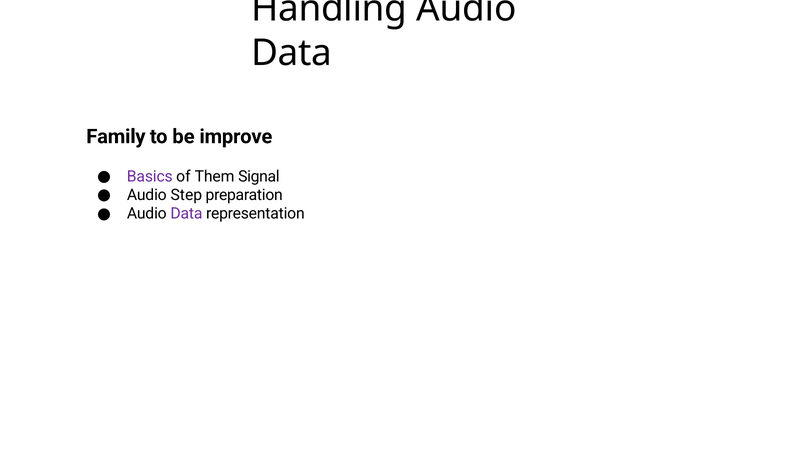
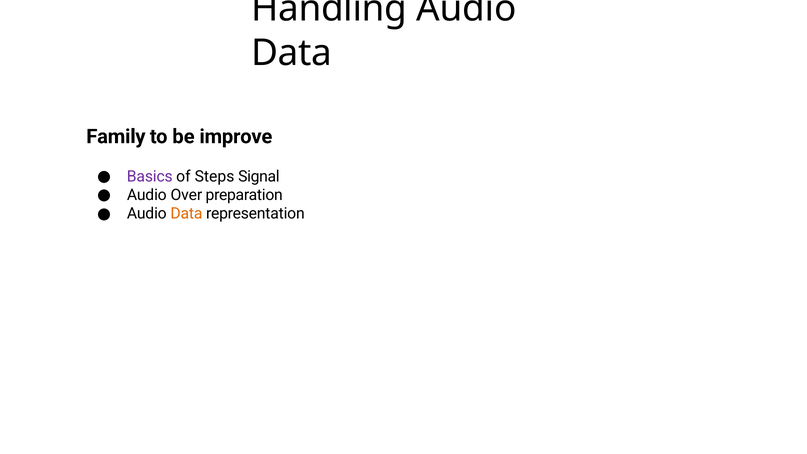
Them: Them -> Steps
Step: Step -> Over
Data at (186, 214) colour: purple -> orange
